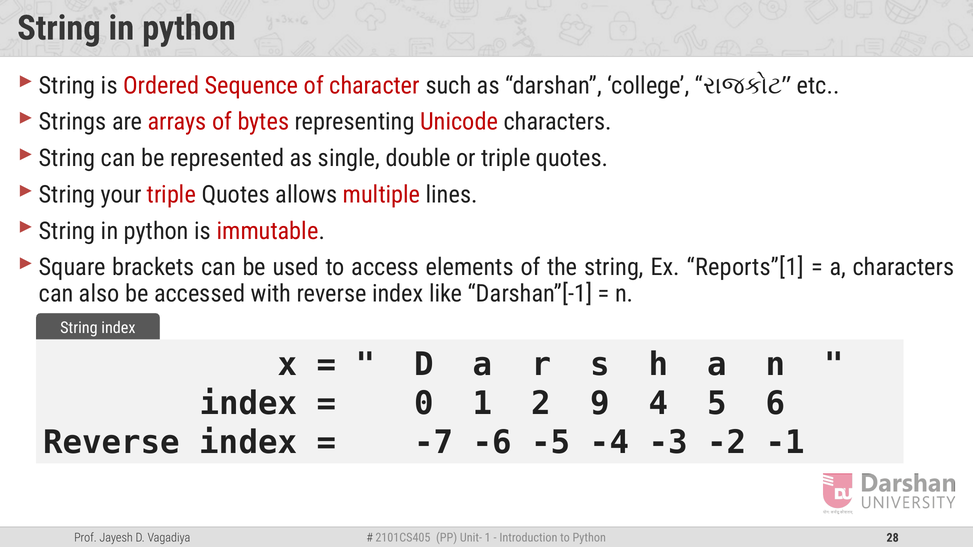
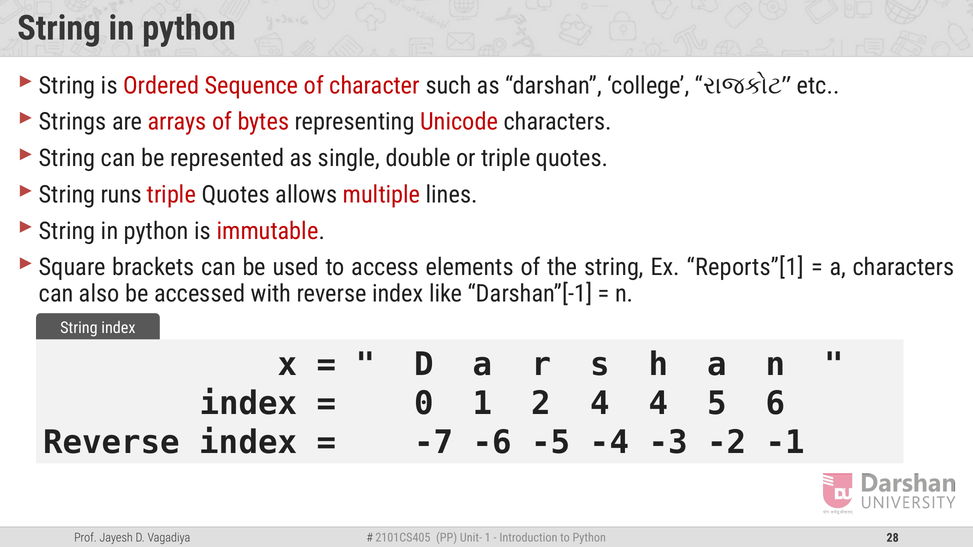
your: your -> runs
2 9: 9 -> 4
